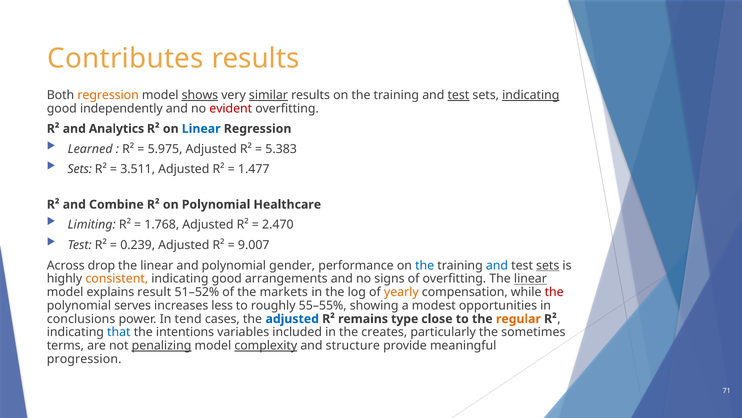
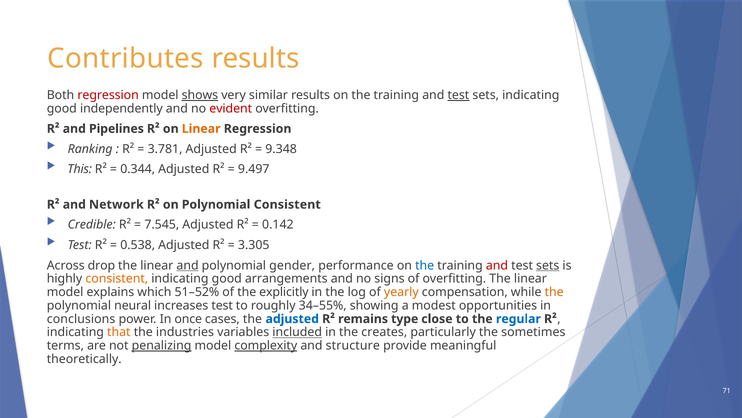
regression at (108, 95) colour: orange -> red
similar underline: present -> none
indicating at (531, 95) underline: present -> none
Analytics: Analytics -> Pipelines
Linear at (201, 129) colour: blue -> orange
Learned: Learned -> Ranking
5.975: 5.975 -> 3.781
5.383: 5.383 -> 9.348
Sets at (80, 169): Sets -> This
3.511: 3.511 -> 0.344
1.477: 1.477 -> 9.497
Combine: Combine -> Network
Polynomial Healthcare: Healthcare -> Consistent
Limiting: Limiting -> Credible
1.768: 1.768 -> 7.545
2.470: 2.470 -> 0.142
0.239: 0.239 -> 0.538
9.007: 9.007 -> 3.305
and at (188, 265) underline: none -> present
and at (497, 265) colour: blue -> red
linear at (530, 278) underline: present -> none
result: result -> which
markets: markets -> explicitly
the at (554, 292) colour: red -> orange
serves: serves -> neural
increases less: less -> test
55–55%: 55–55% -> 34–55%
tend: tend -> once
regular colour: orange -> blue
that colour: blue -> orange
intentions: intentions -> industries
included underline: none -> present
progression: progression -> theoretically
